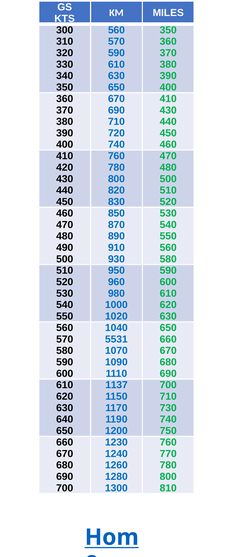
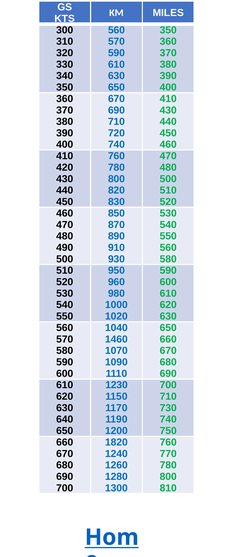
5531: 5531 -> 1460
1137: 1137 -> 1230
1230: 1230 -> 1820
